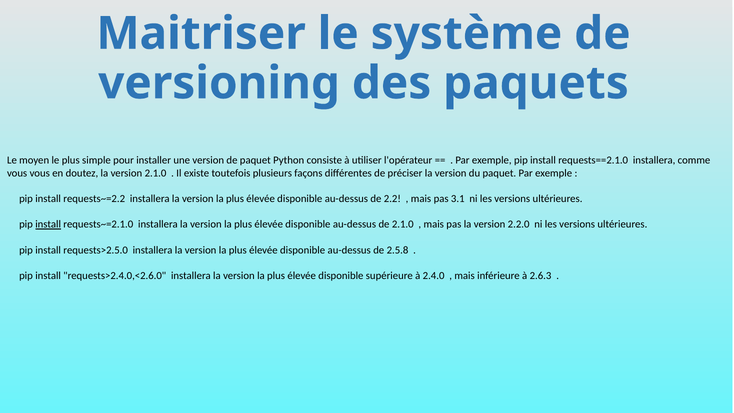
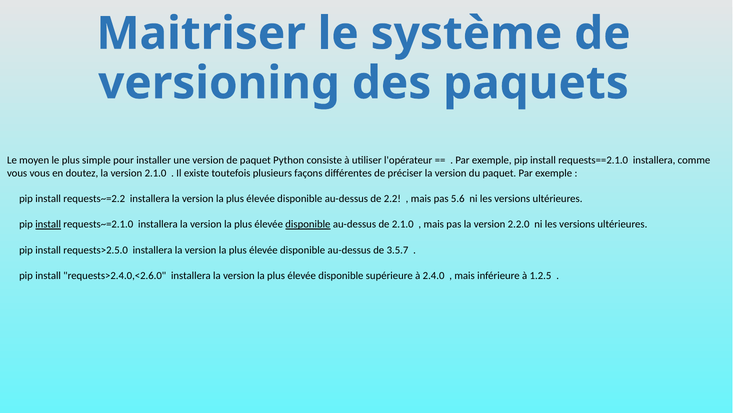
3.1: 3.1 -> 5.6
disponible at (308, 224) underline: none -> present
2.5.8: 2.5.8 -> 3.5.7
2.6.3: 2.6.3 -> 1.2.5
